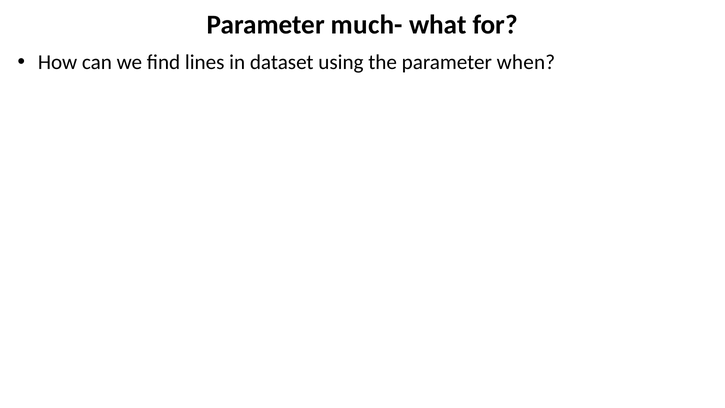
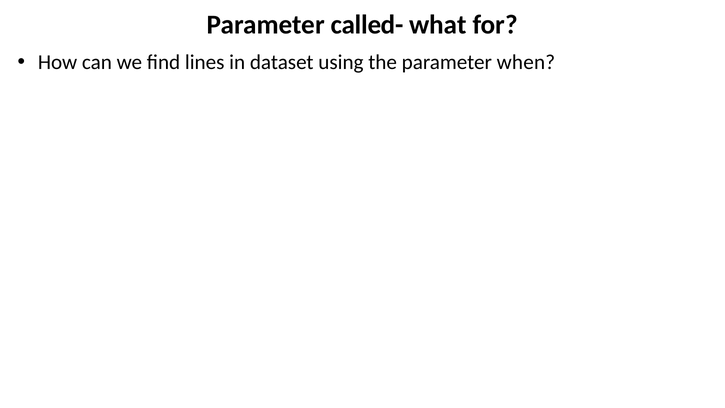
much-: much- -> called-
